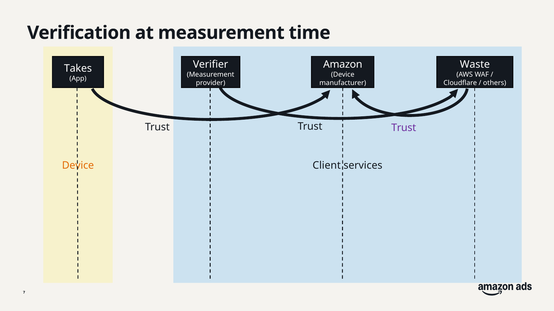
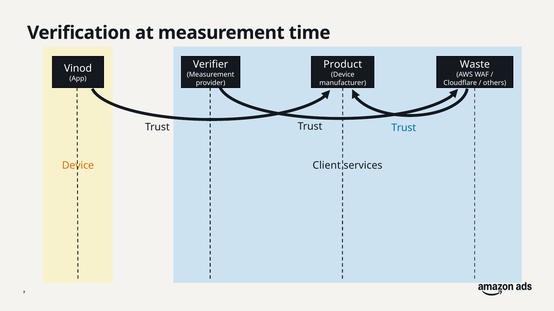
Amazon: Amazon -> Product
Takes: Takes -> Vinod
Trust at (404, 128) colour: purple -> blue
